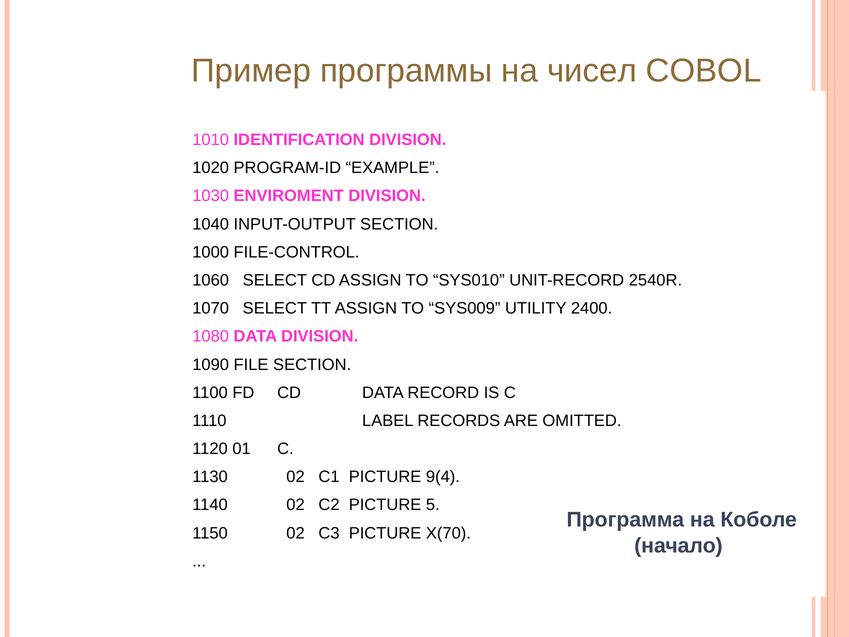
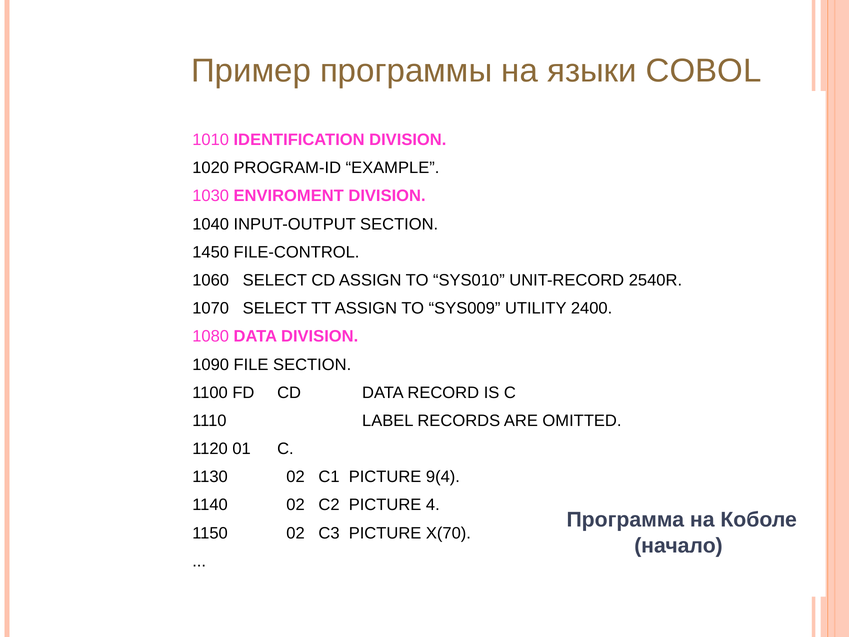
чисел: чисел -> языки
1000: 1000 -> 1450
5: 5 -> 4
